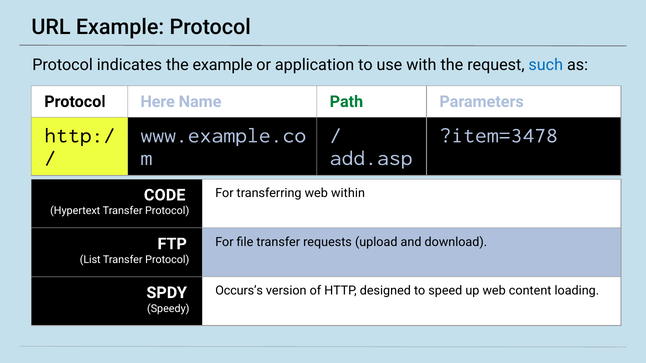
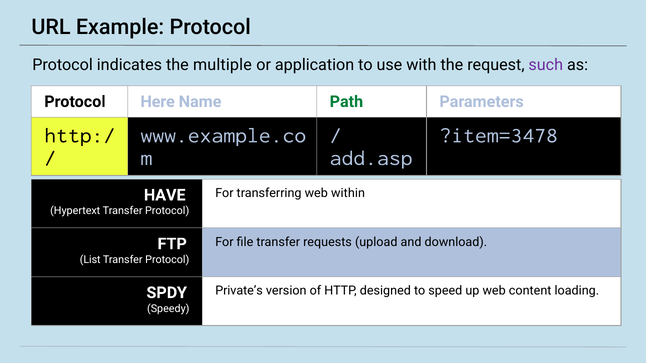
the example: example -> multiple
such colour: blue -> purple
CODE: CODE -> HAVE
Occurs’s: Occurs’s -> Private’s
